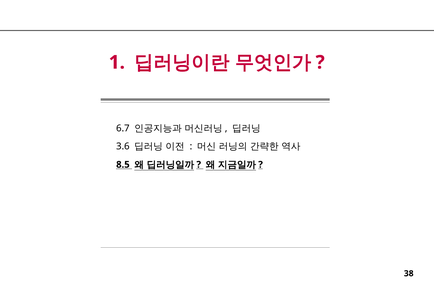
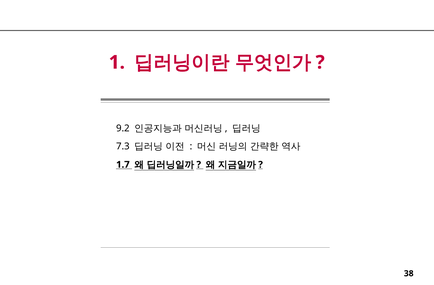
6.7: 6.7 -> 9.2
3.6: 3.6 -> 7.3
8.5: 8.5 -> 1.7
